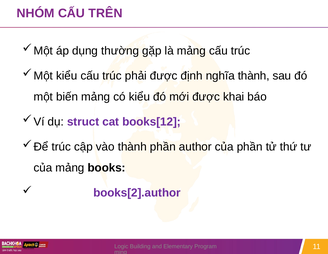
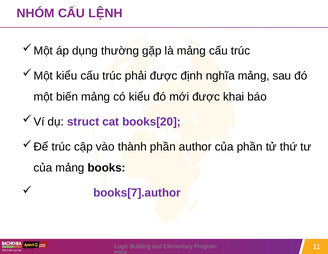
TRÊN: TRÊN -> LỆNH
nghĩa thành: thành -> mảng
books[12: books[12 -> books[20
books[2].author: books[2].author -> books[7].author
